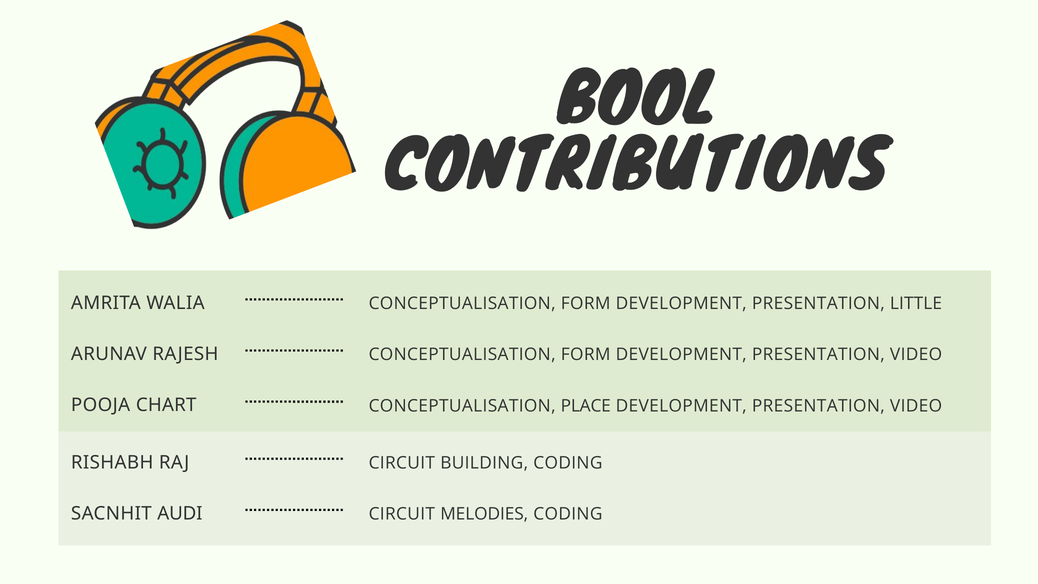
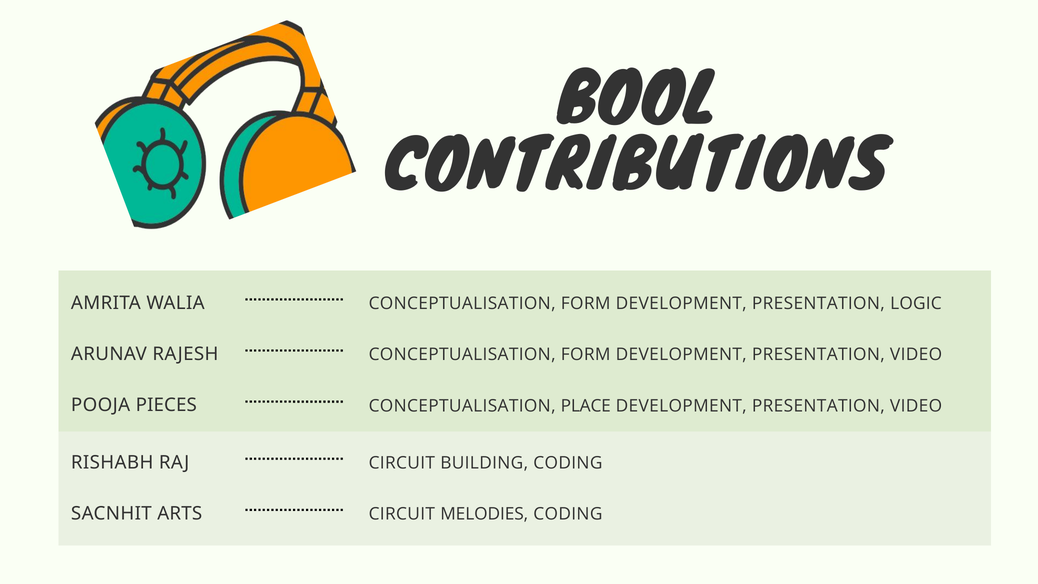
LITTLE: LITTLE -> LOGIC
CHART: CHART -> PIECES
AUDI: AUDI -> ARTS
